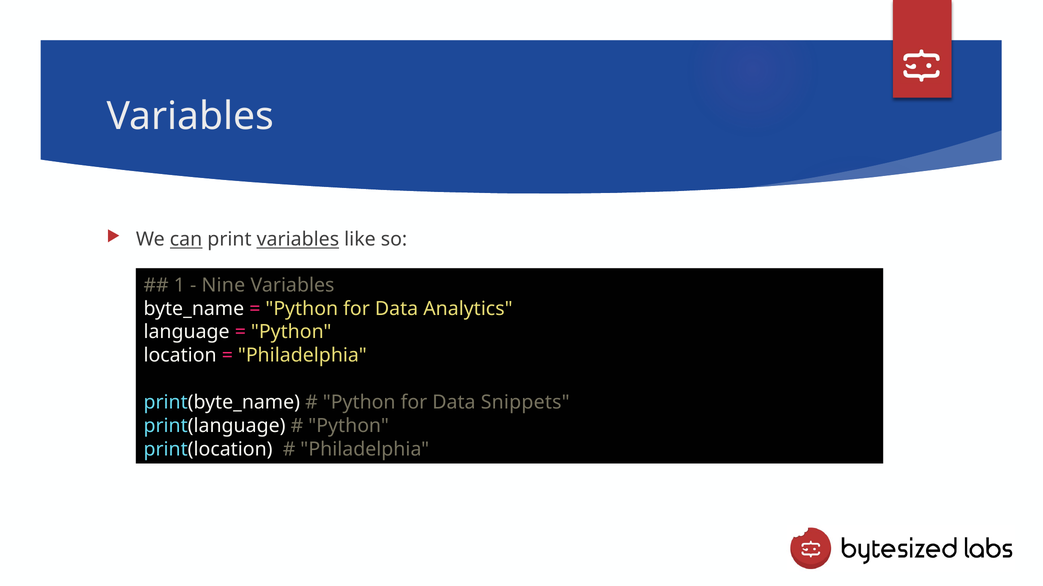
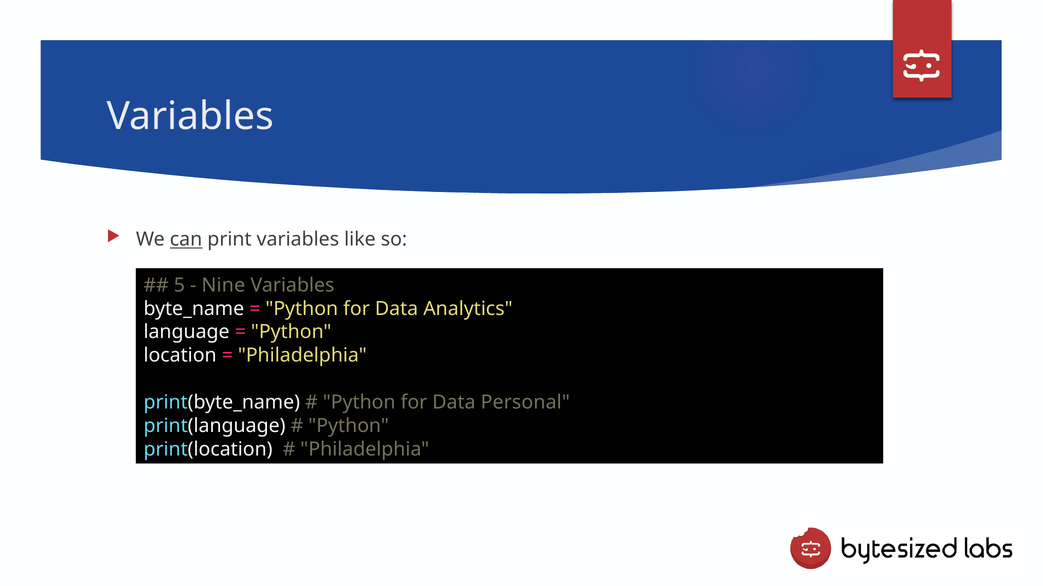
variables at (298, 240) underline: present -> none
1: 1 -> 5
Snippets: Snippets -> Personal
